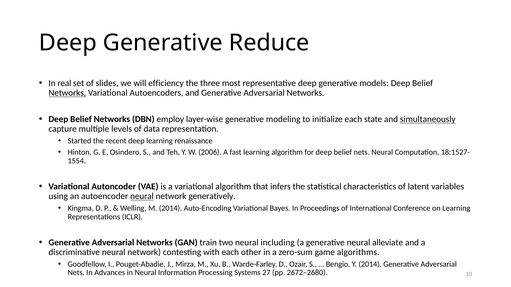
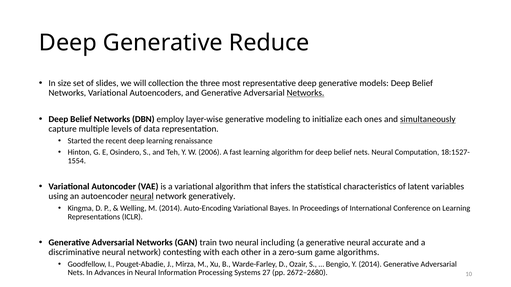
real: real -> size
efficiency: efficiency -> collection
Networks at (67, 93) underline: present -> none
Networks at (306, 93) underline: none -> present
state: state -> ones
alleviate: alleviate -> accurate
